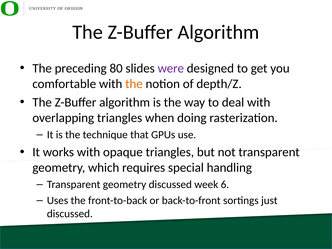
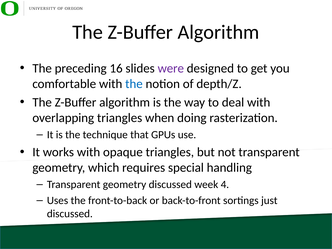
80: 80 -> 16
the at (134, 84) colour: orange -> blue
6: 6 -> 4
